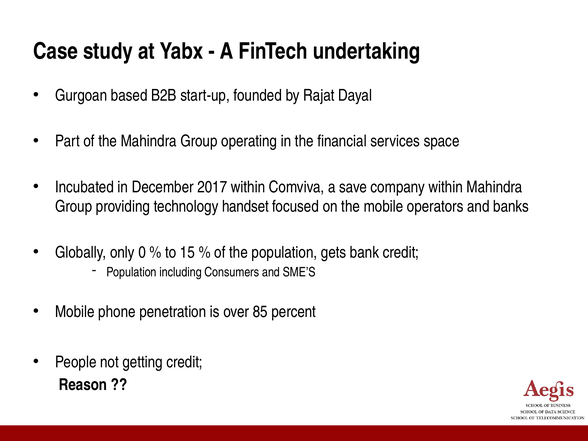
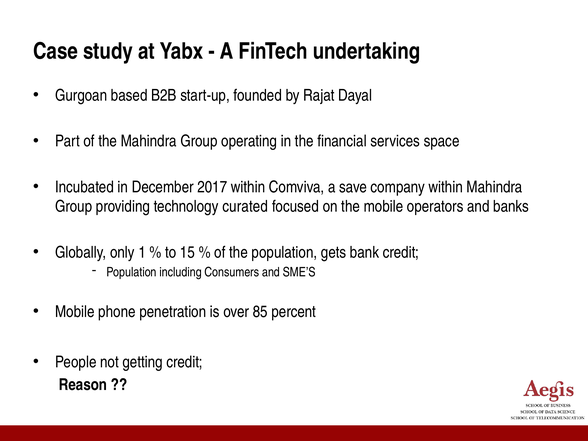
handset: handset -> curated
0: 0 -> 1
